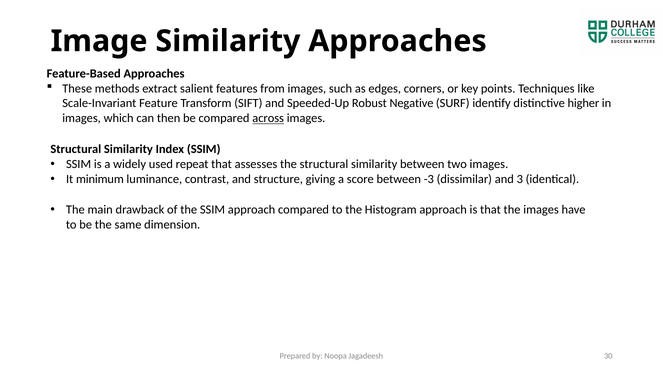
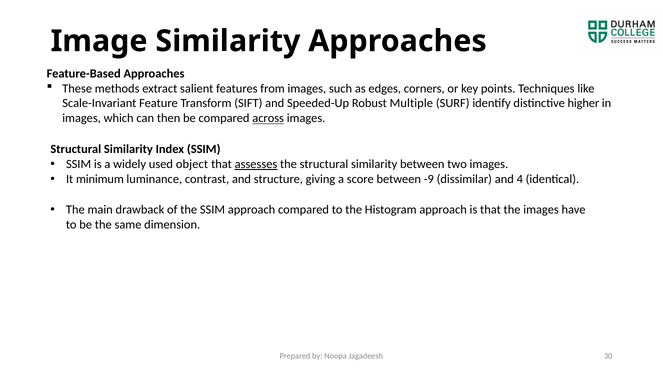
Negative: Negative -> Multiple
repeat: repeat -> object
assesses underline: none -> present
-3: -3 -> -9
3: 3 -> 4
